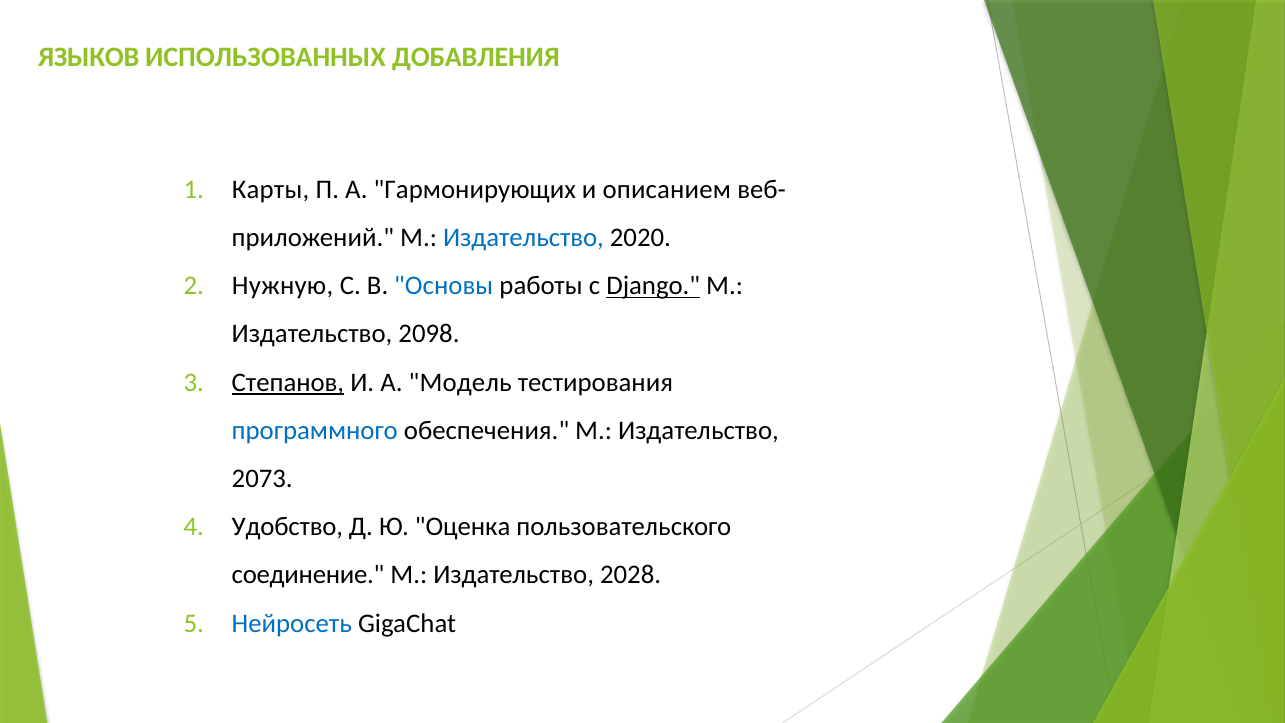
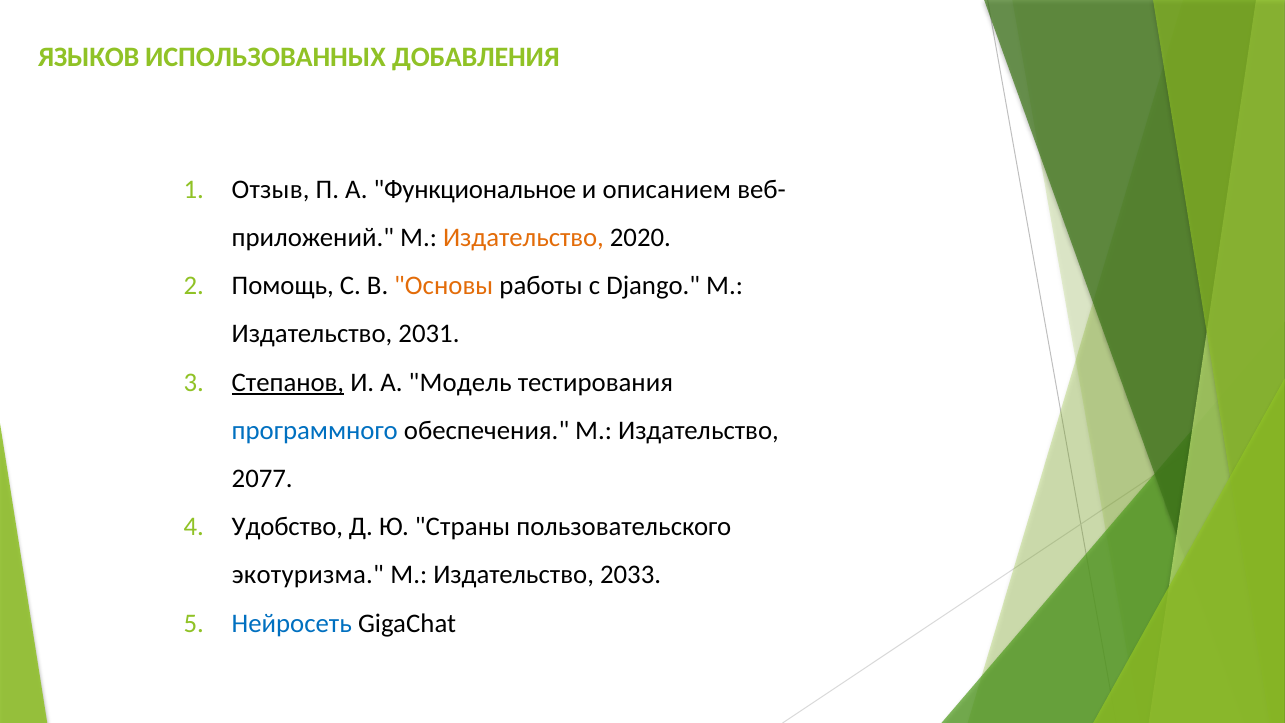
Карты: Карты -> Отзыв
Гармонирующих: Гармонирующих -> Функциональное
Издательство at (523, 238) colour: blue -> orange
Нужную: Нужную -> Помощь
Основы colour: blue -> orange
Django underline: present -> none
2098: 2098 -> 2031
2073: 2073 -> 2077
Оценка: Оценка -> Страны
соединение: соединение -> экотуризма
2028: 2028 -> 2033
